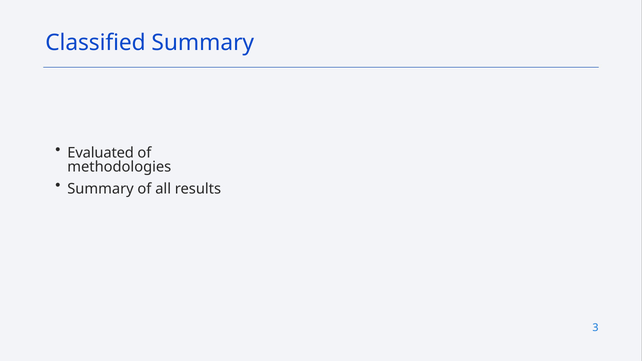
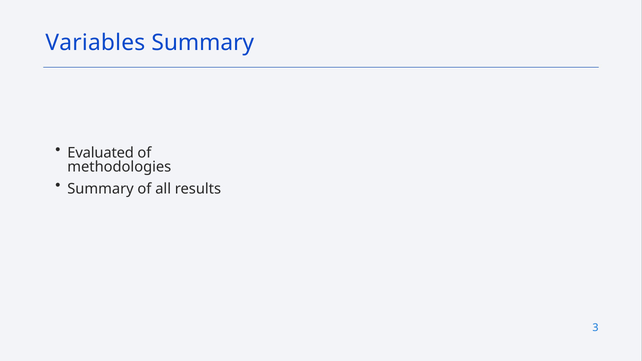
Classified: Classified -> Variables
